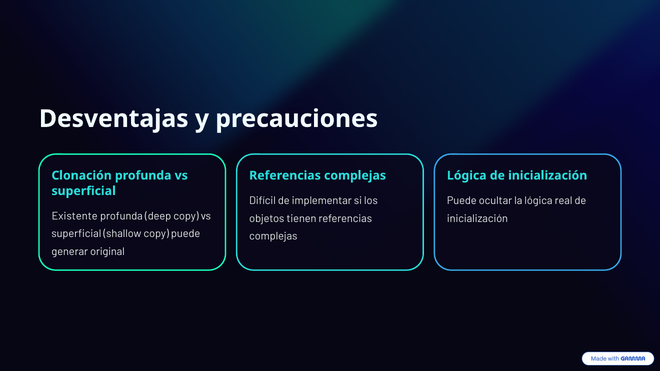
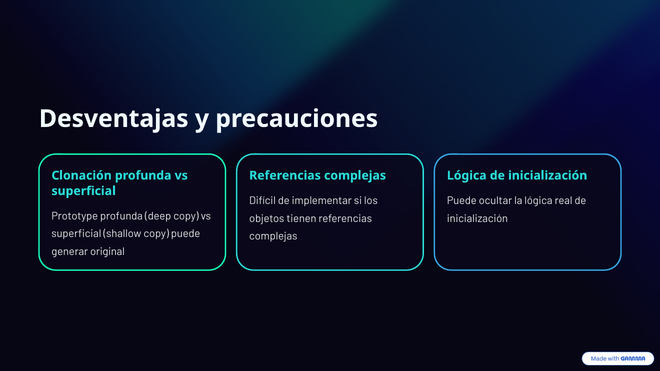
Existente: Existente -> Prototype
